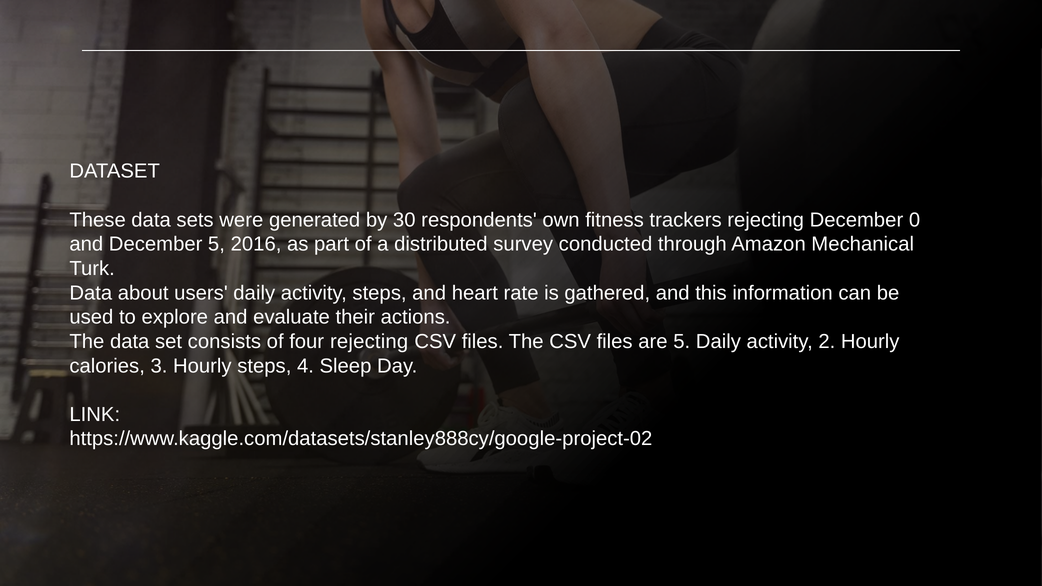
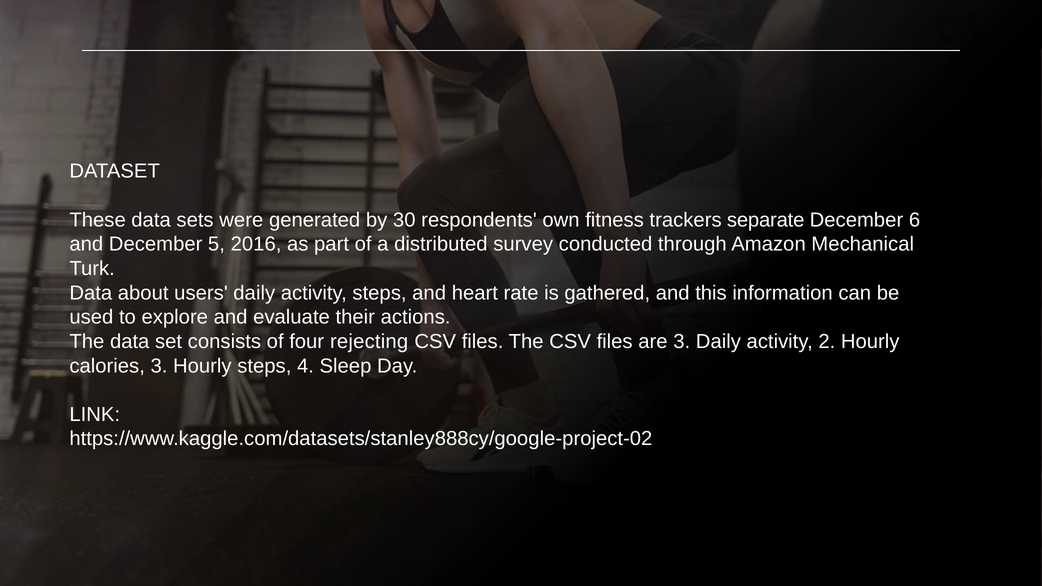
trackers rejecting: rejecting -> separate
0: 0 -> 6
are 5: 5 -> 3
